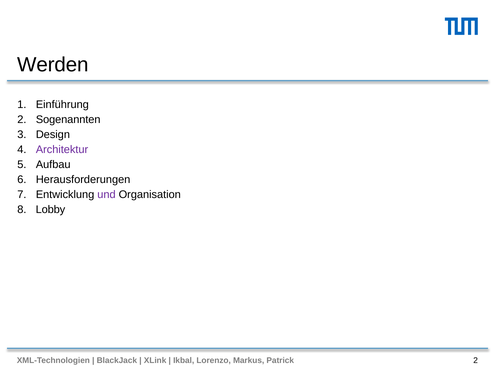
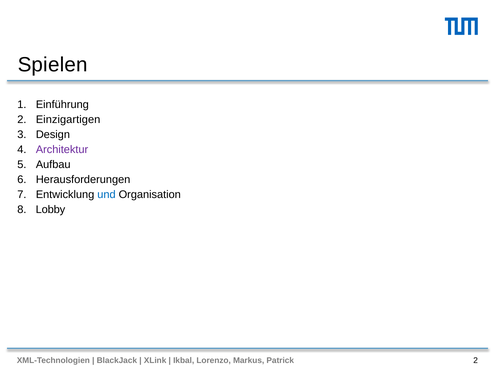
Werden: Werden -> Spielen
Sogenannten: Sogenannten -> Einzigartigen
und colour: purple -> blue
